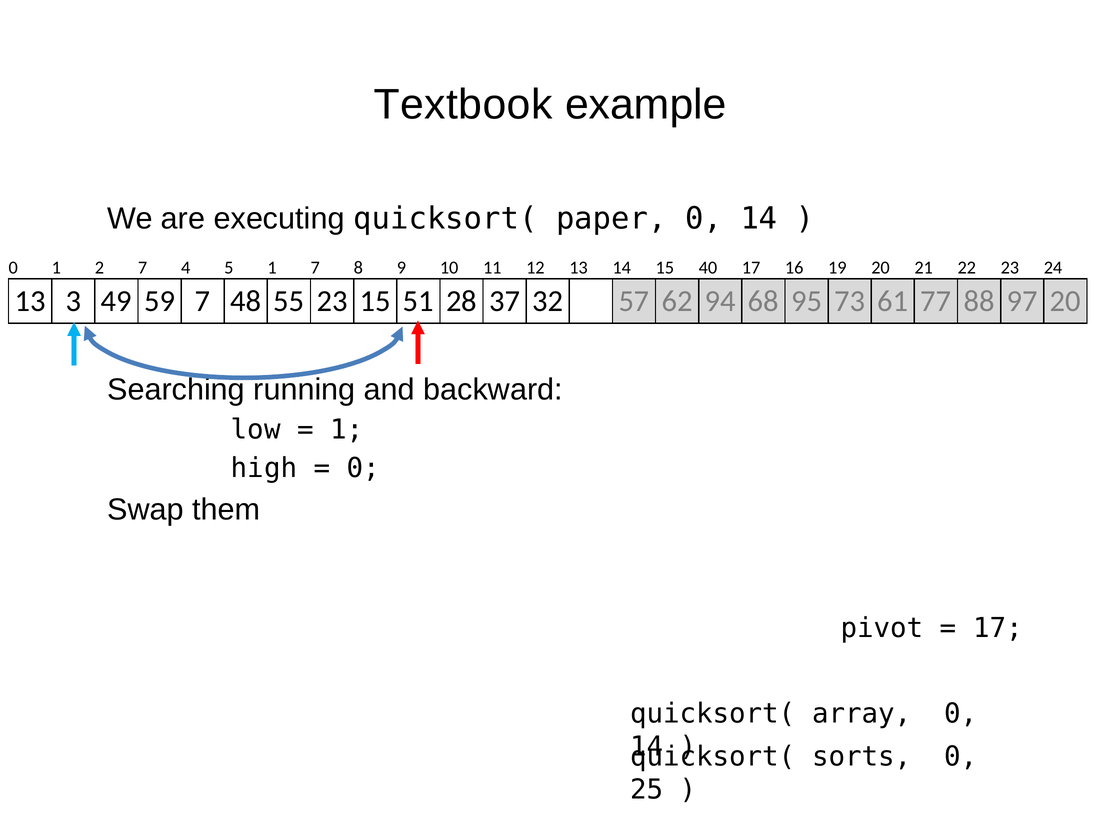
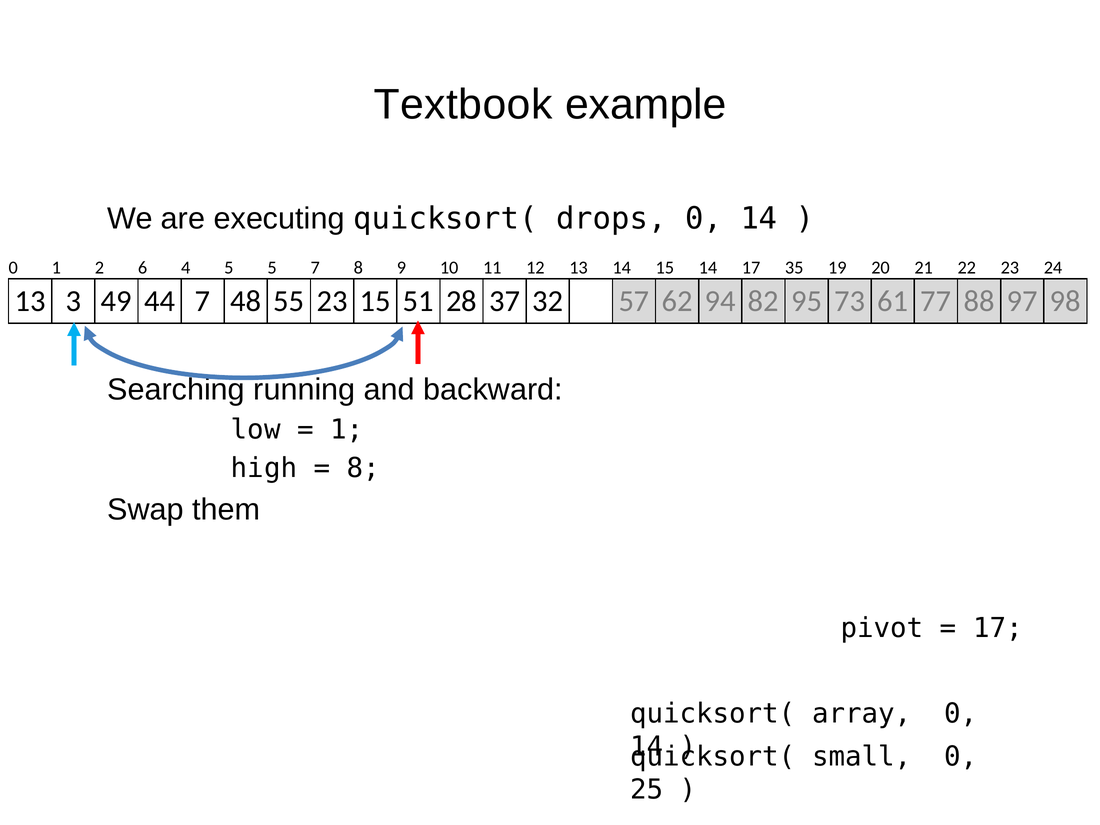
paper: paper -> drops
2 7: 7 -> 6
5 1: 1 -> 5
15 40: 40 -> 14
16: 16 -> 35
59: 59 -> 44
68: 68 -> 82
97 20: 20 -> 98
0 at (363, 468): 0 -> 8
sorts: sorts -> small
